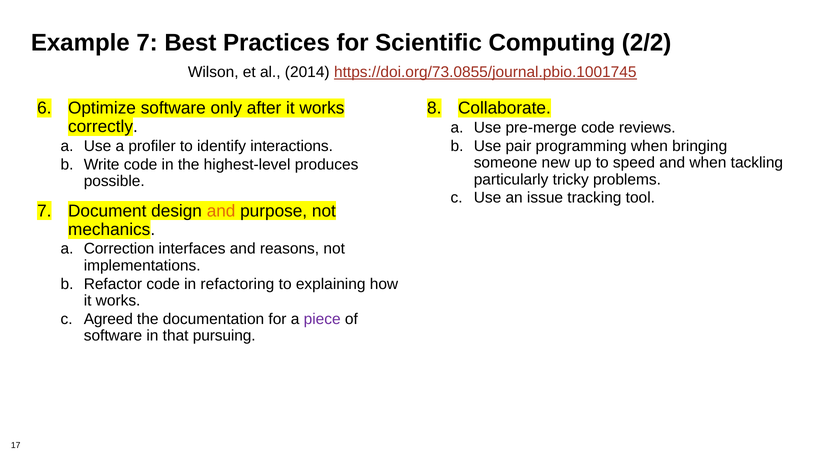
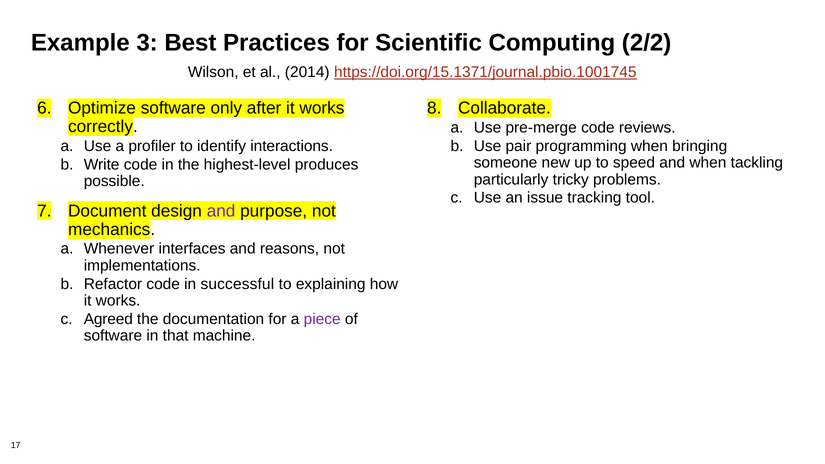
Example 7: 7 -> 3
https://doi.org/73.0855/journal.pbio.1001745: https://doi.org/73.0855/journal.pbio.1001745 -> https://doi.org/15.1371/journal.pbio.1001745
and at (221, 211) colour: orange -> purple
Correction: Correction -> Whenever
refactoring: refactoring -> successful
pursuing: pursuing -> machine
